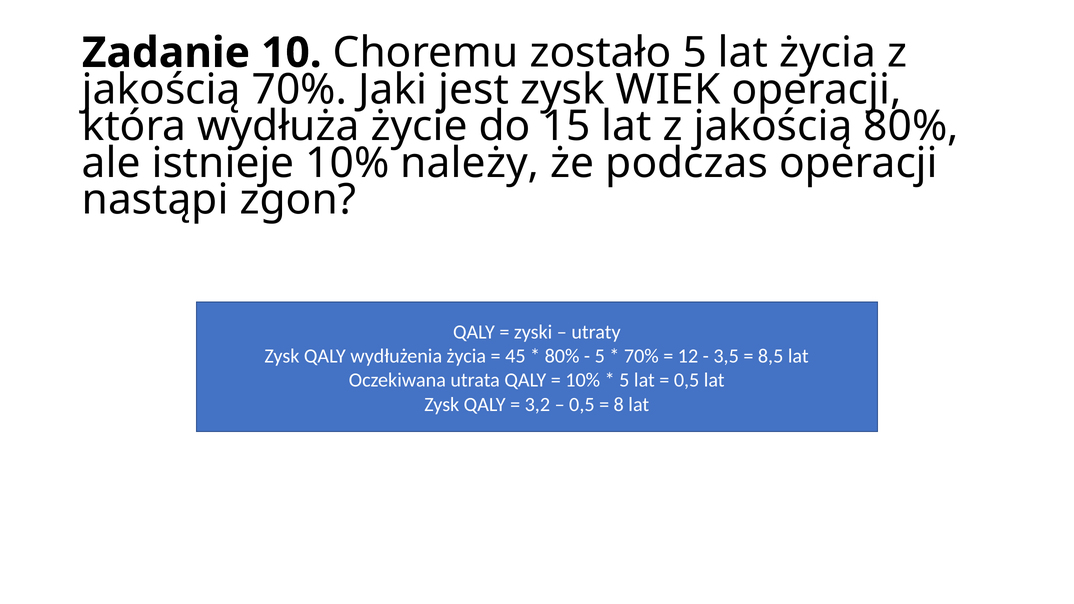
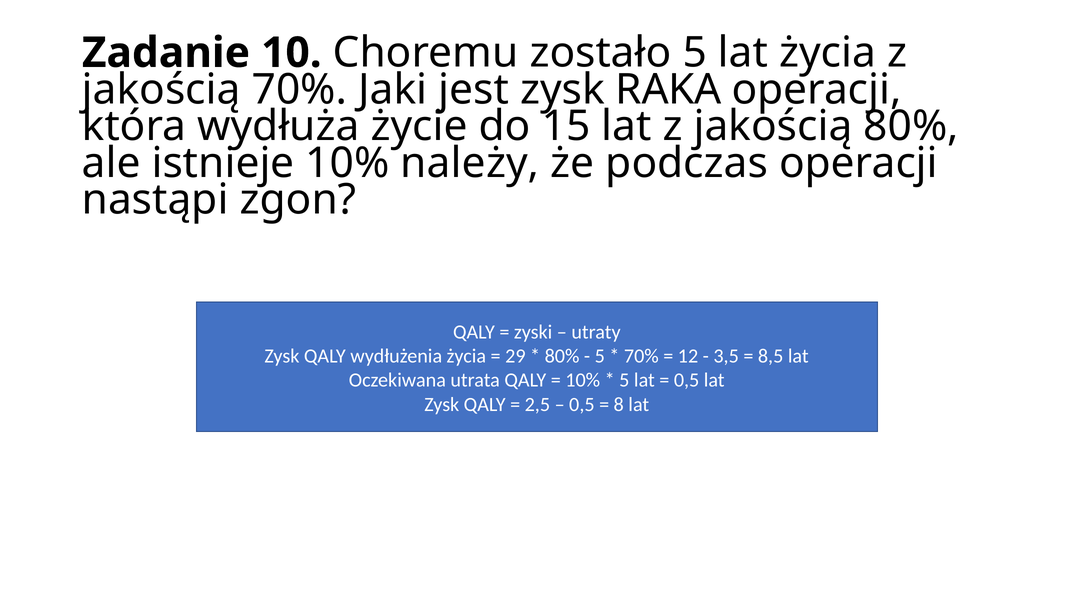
WIEK: WIEK -> RAKA
45: 45 -> 29
3,2: 3,2 -> 2,5
